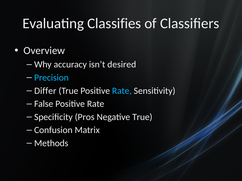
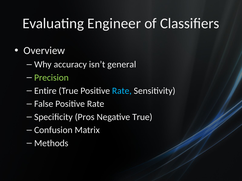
Classifies: Classifies -> Engineer
desired: desired -> general
Precision colour: light blue -> light green
Differ: Differ -> Entire
